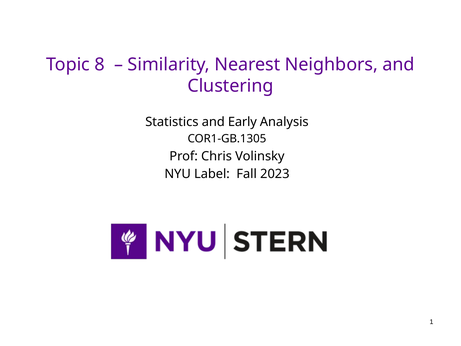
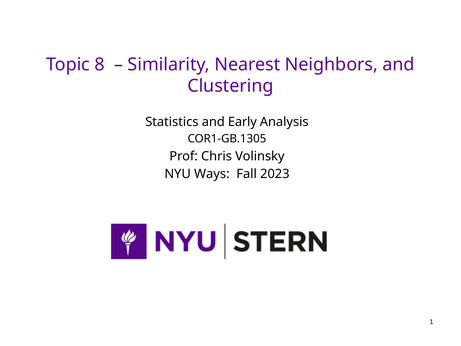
Label: Label -> Ways
